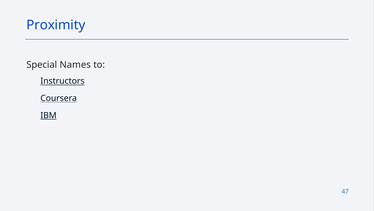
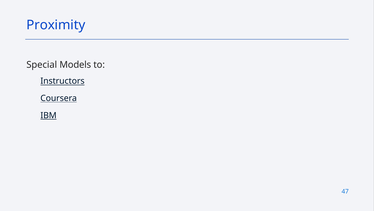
Names: Names -> Models
